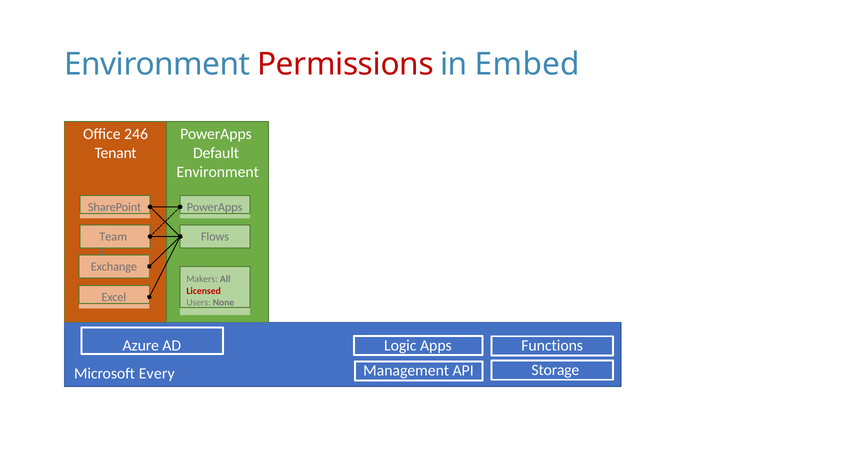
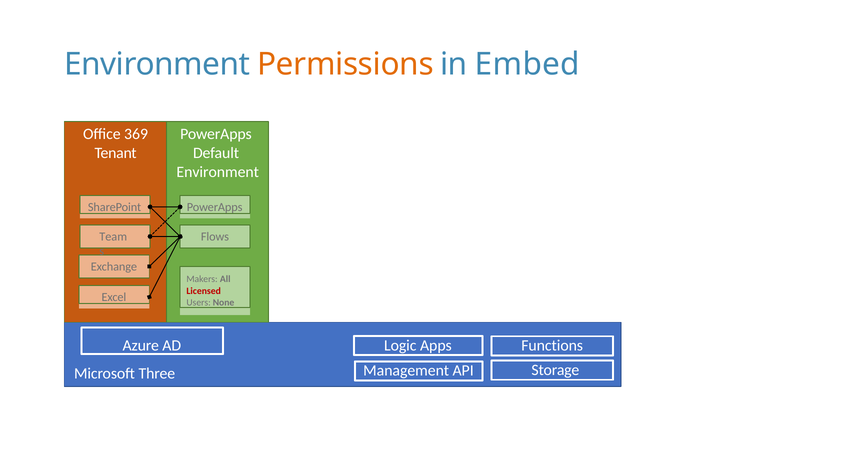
Permissions colour: red -> orange
246: 246 -> 369
Every: Every -> Three
